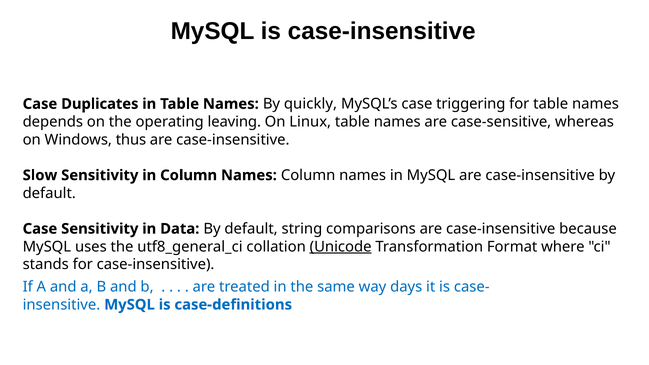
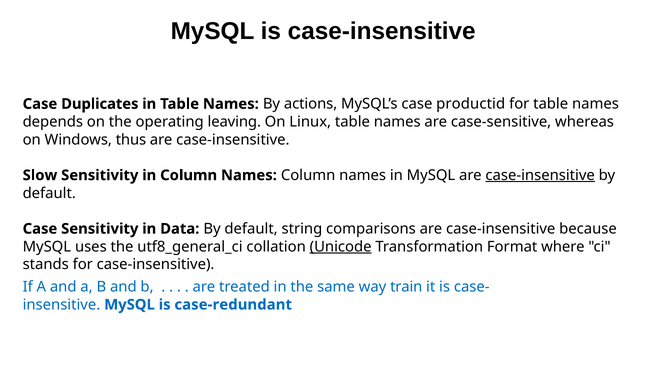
quickly: quickly -> actions
triggering: triggering -> productid
case-insensitive at (540, 175) underline: none -> present
days: days -> train
case-definitions: case-definitions -> case-redundant
